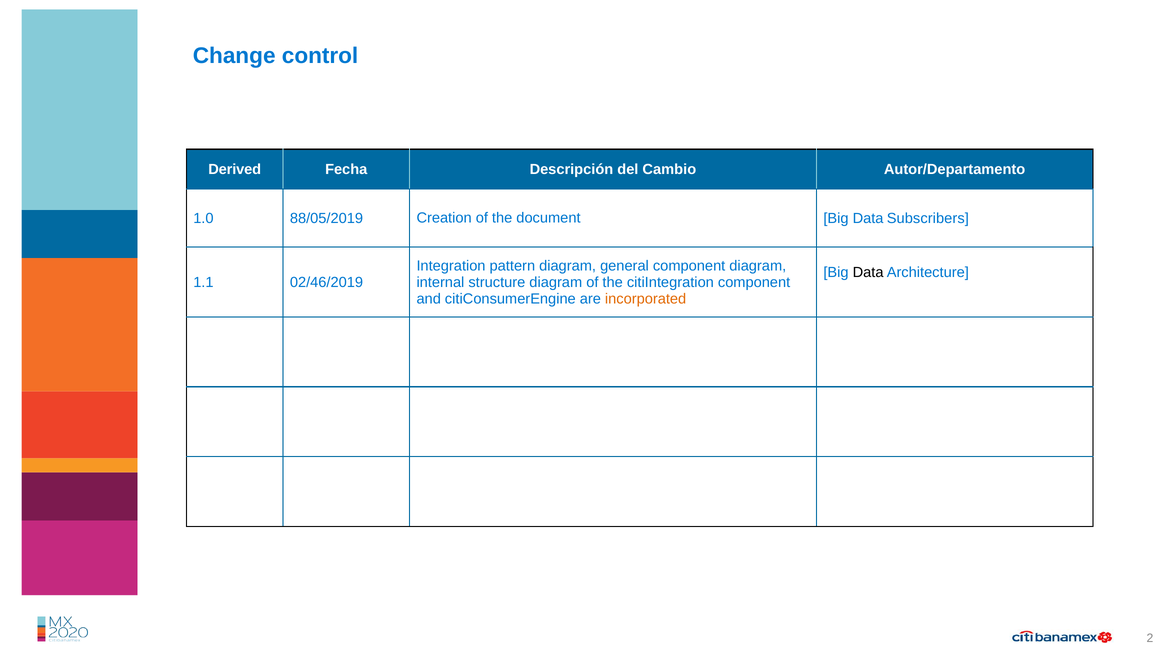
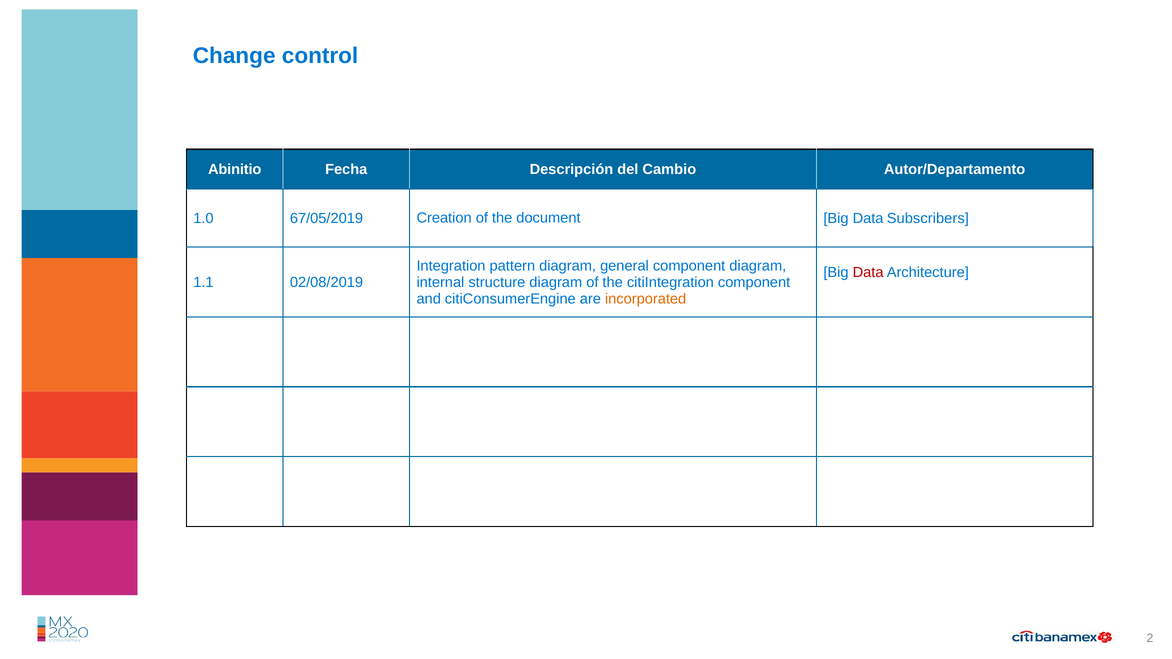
Derived: Derived -> Abinitio
88/05/2019: 88/05/2019 -> 67/05/2019
Data at (868, 273) colour: black -> red
02/46/2019: 02/46/2019 -> 02/08/2019
